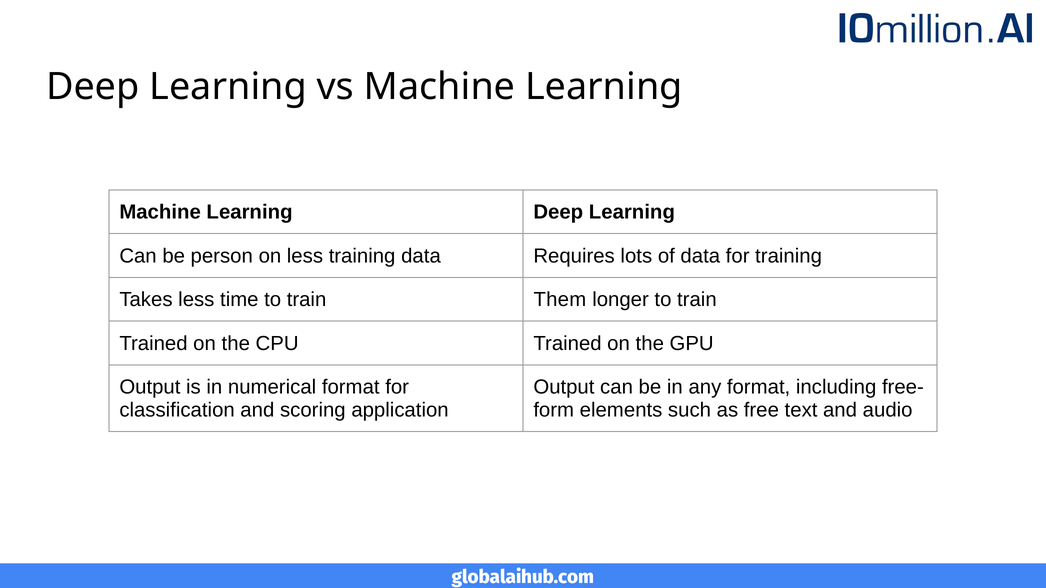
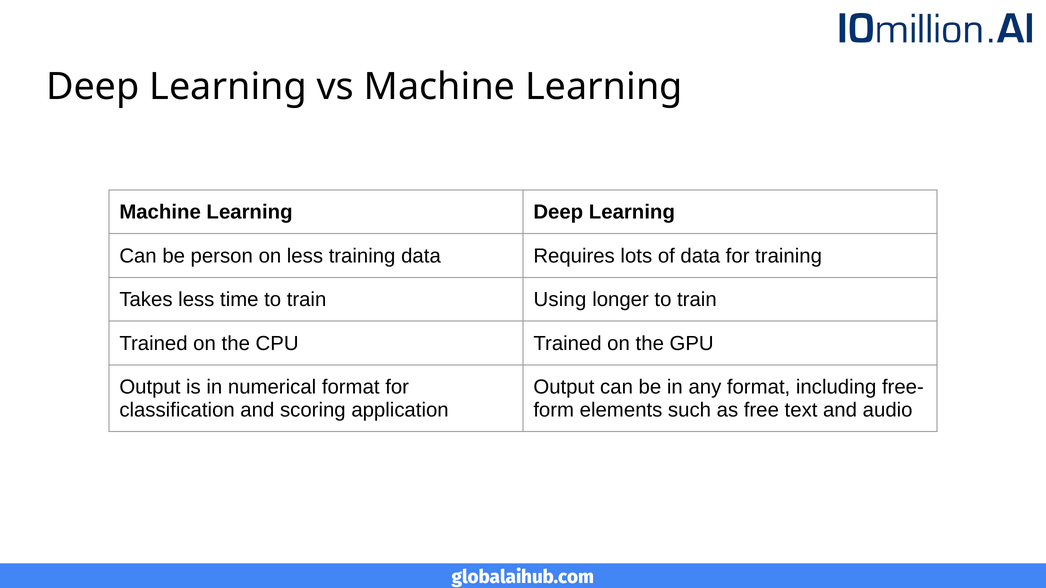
Them: Them -> Using
